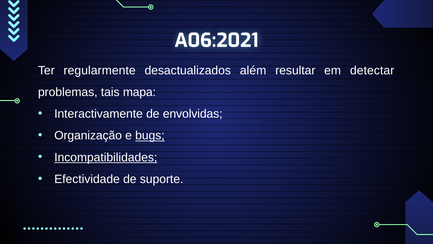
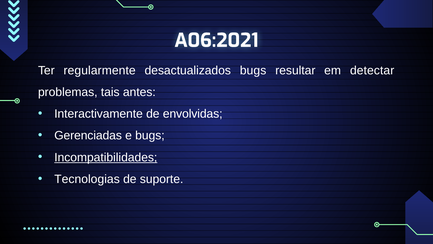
desactualizados além: além -> bugs
mapa: mapa -> antes
Organização: Organização -> Gerenciadas
bugs at (150, 135) underline: present -> none
Efectividade: Efectividade -> Tecnologias
